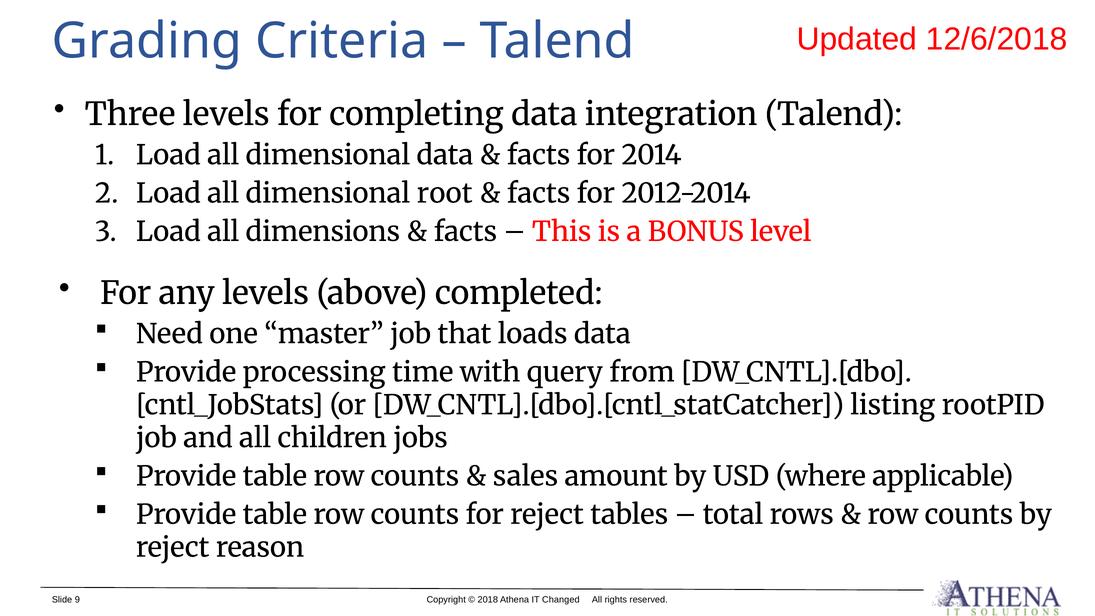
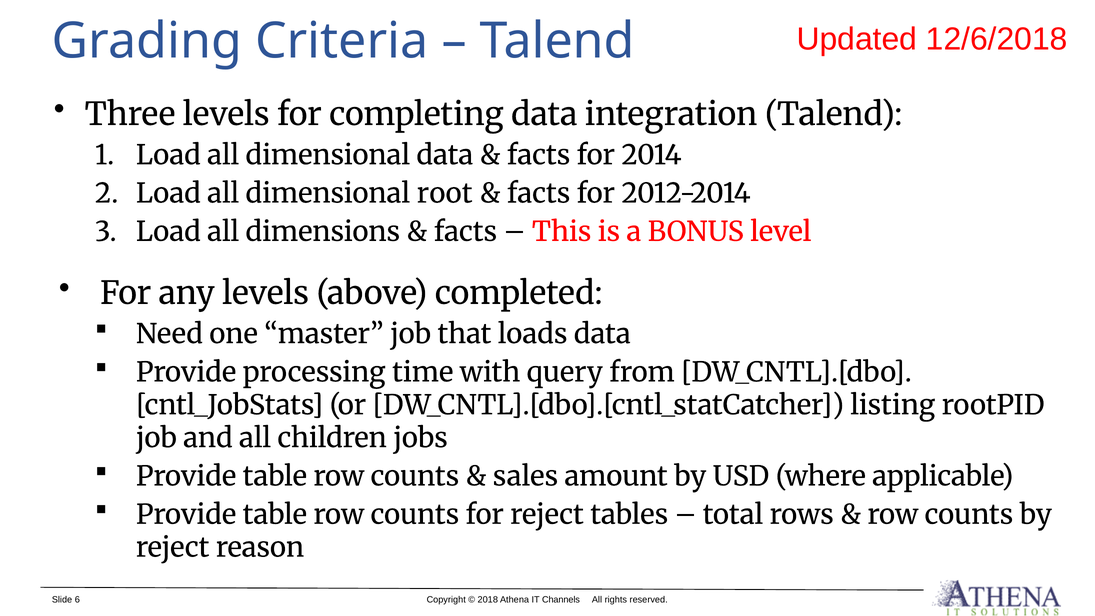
9: 9 -> 6
Changed: Changed -> Channels
